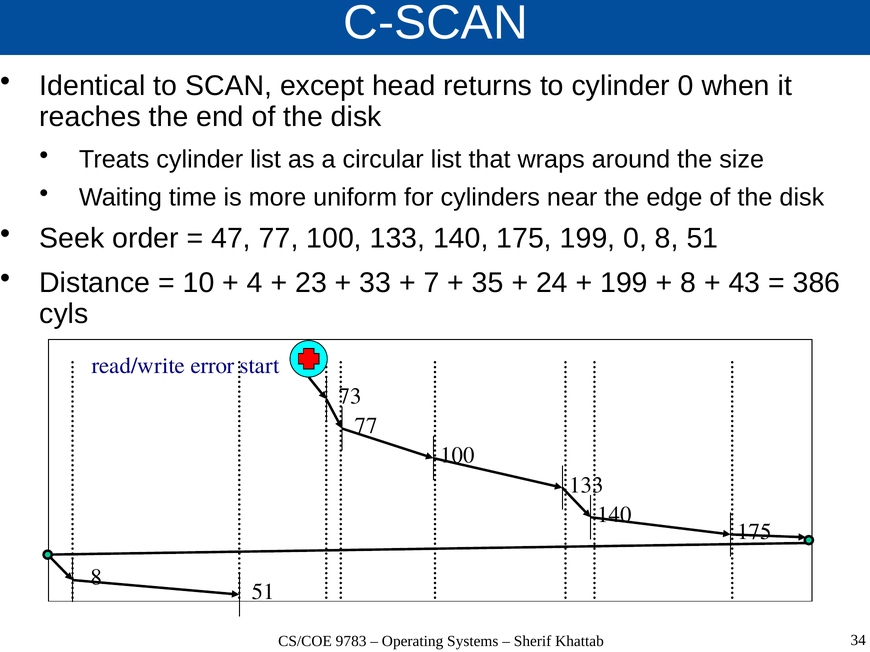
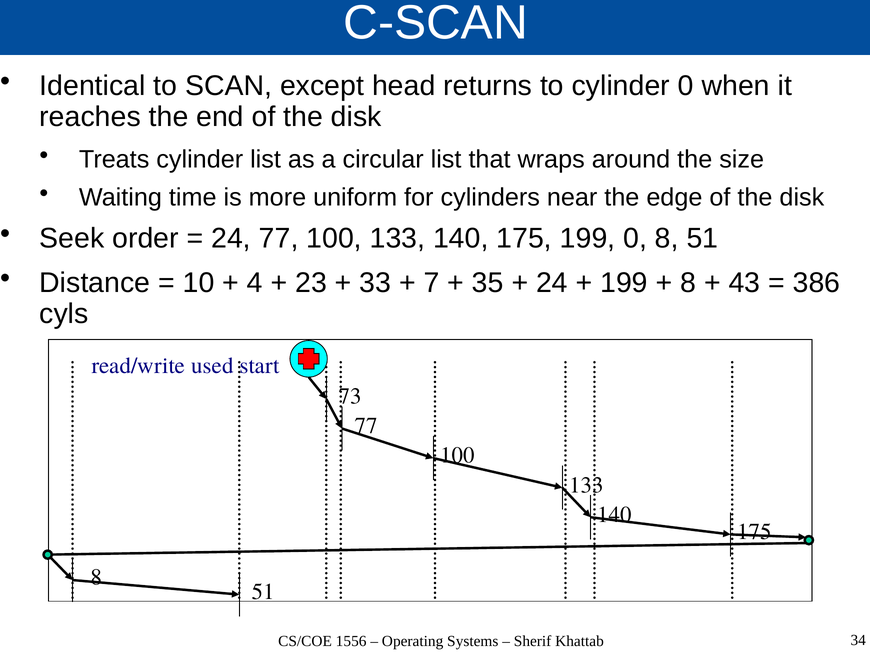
47 at (231, 238): 47 -> 24
error: error -> used
9783: 9783 -> 1556
